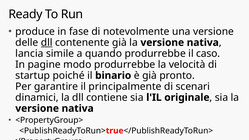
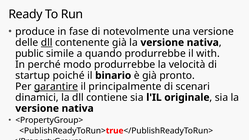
lancia: lancia -> public
caso: caso -> with
pagine: pagine -> perché
garantire underline: none -> present
